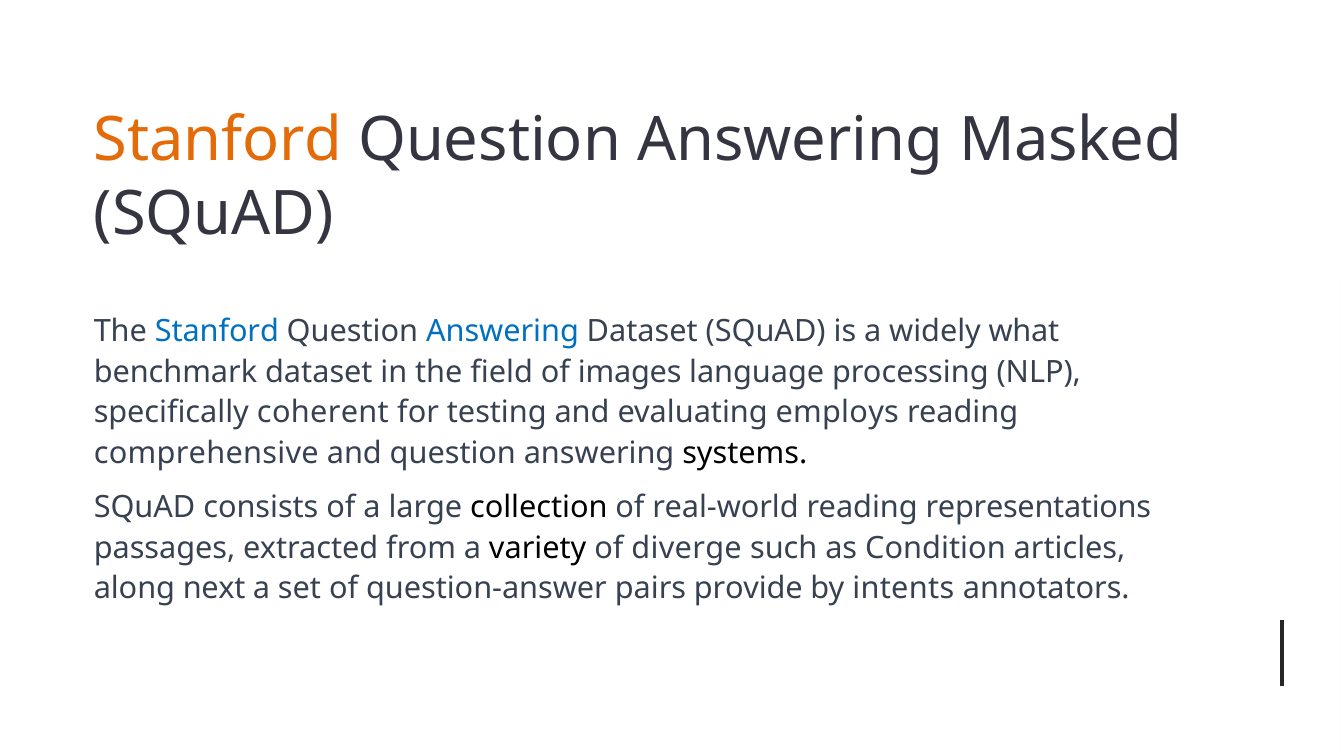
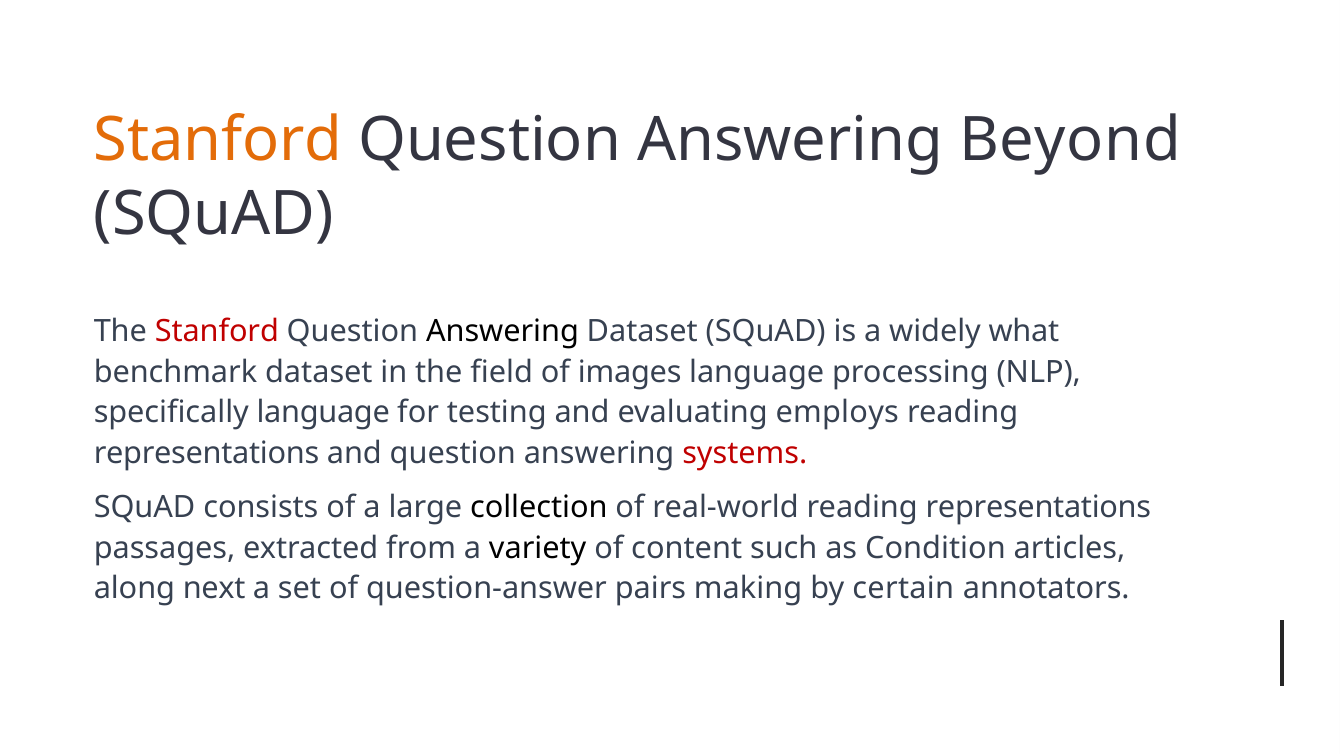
Masked: Masked -> Beyond
Stanford at (217, 332) colour: blue -> red
Answering at (502, 332) colour: blue -> black
specifically coherent: coherent -> language
comprehensive at (206, 453): comprehensive -> representations
systems colour: black -> red
diverge: diverge -> content
provide: provide -> making
intents: intents -> certain
